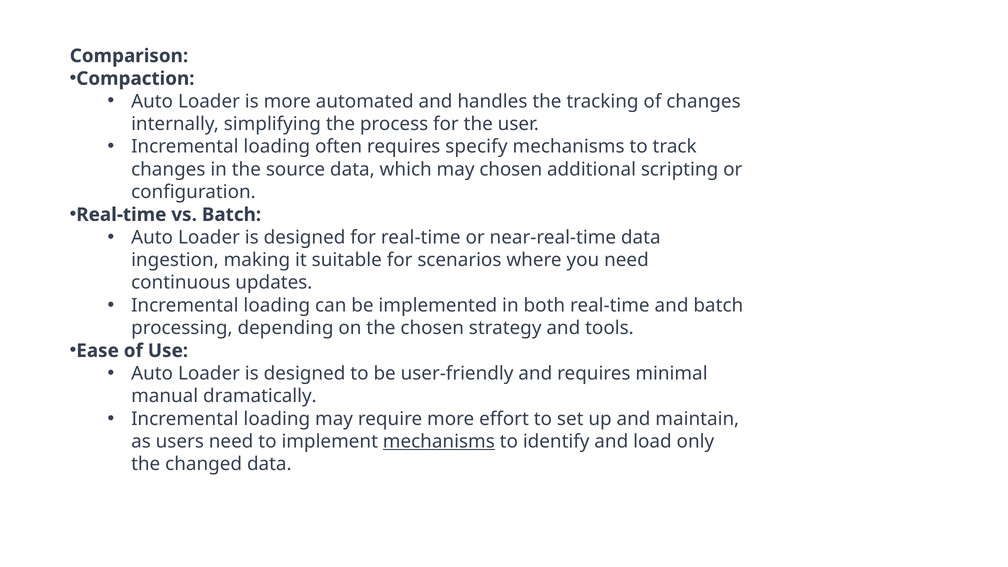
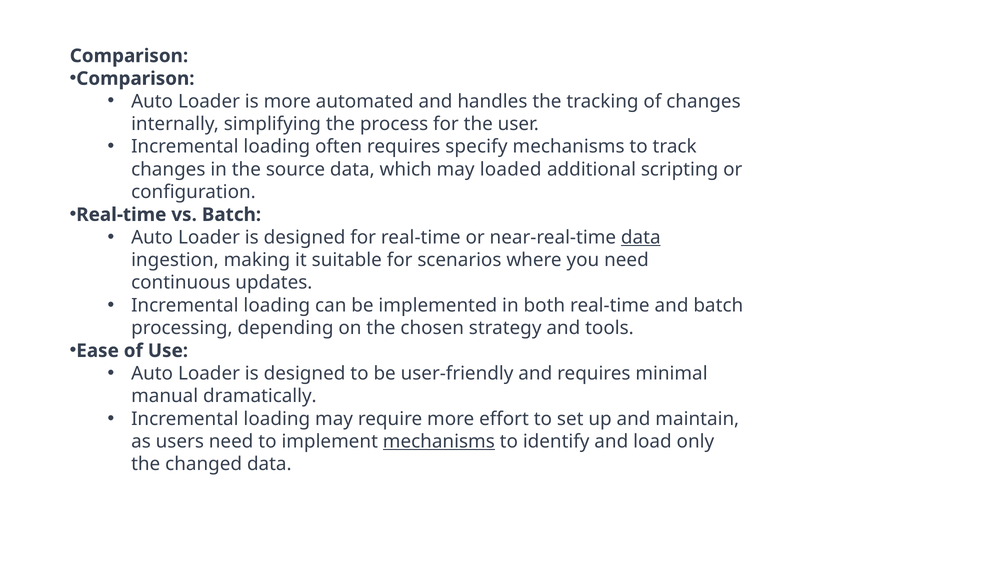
Compaction at (135, 79): Compaction -> Comparison
may chosen: chosen -> loaded
data at (641, 237) underline: none -> present
